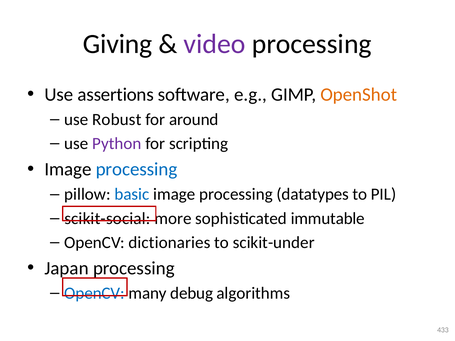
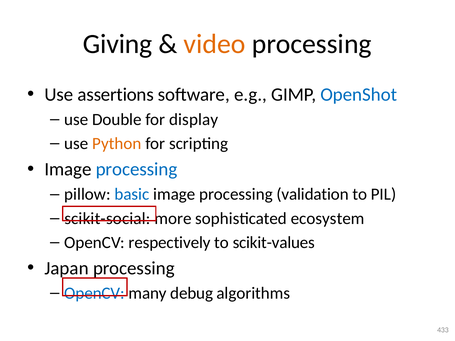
video colour: purple -> orange
OpenShot colour: orange -> blue
Robust: Robust -> Double
around: around -> display
Python colour: purple -> orange
datatypes: datatypes -> validation
immutable: immutable -> ecosystem
dictionaries: dictionaries -> respectively
scikit-under: scikit-under -> scikit-values
